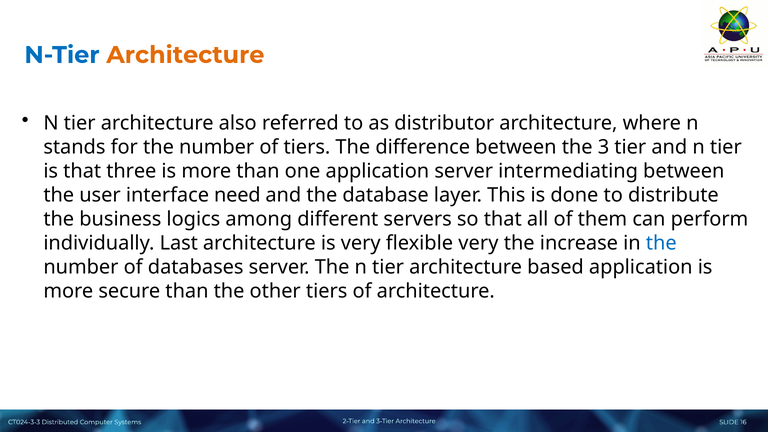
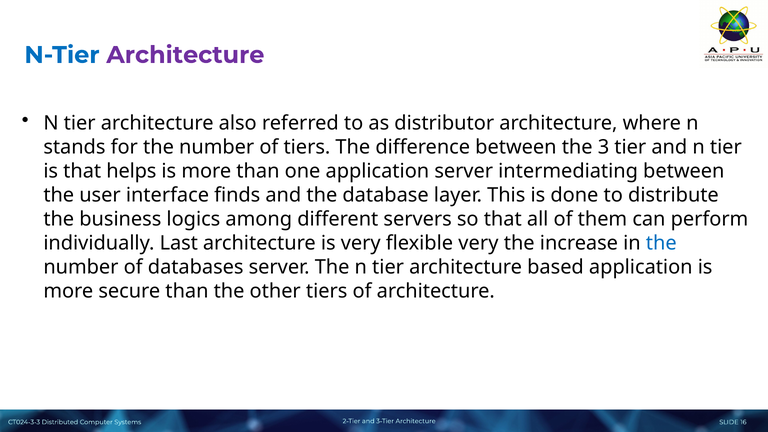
Architecture at (185, 55) colour: orange -> purple
three: three -> helps
need: need -> finds
